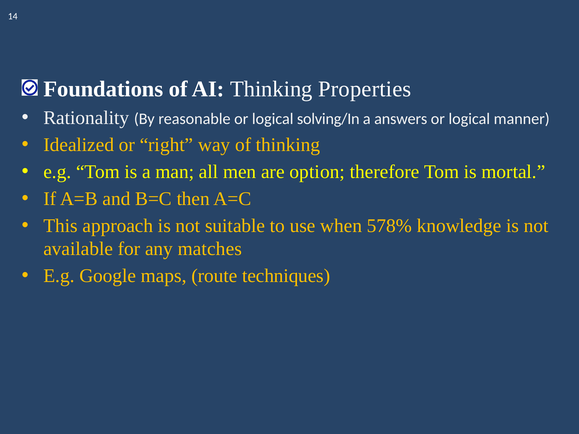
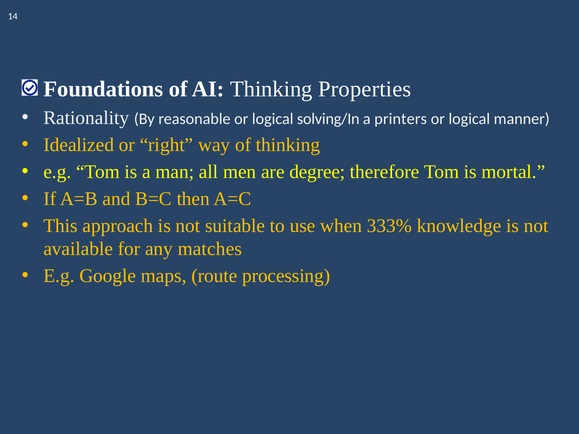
answers: answers -> printers
option: option -> degree
578%: 578% -> 333%
techniques: techniques -> processing
